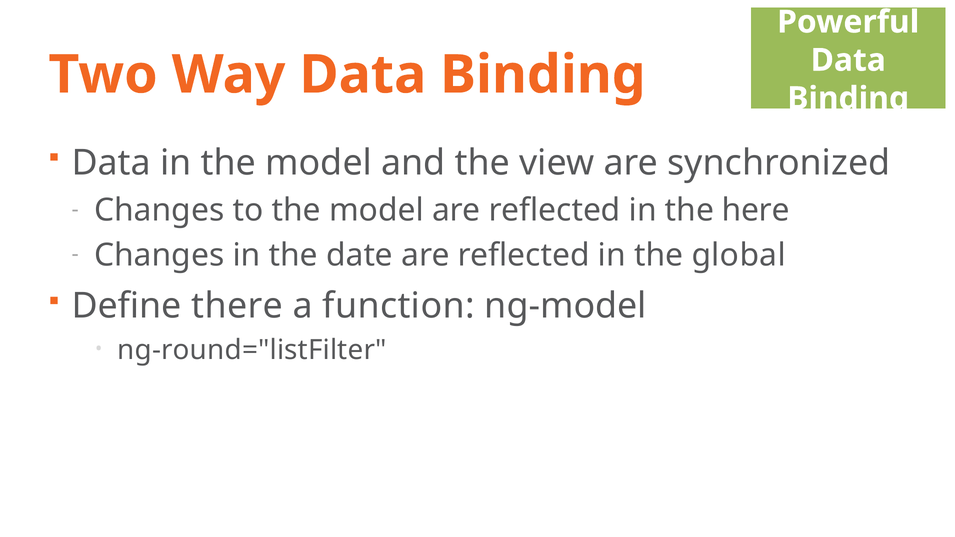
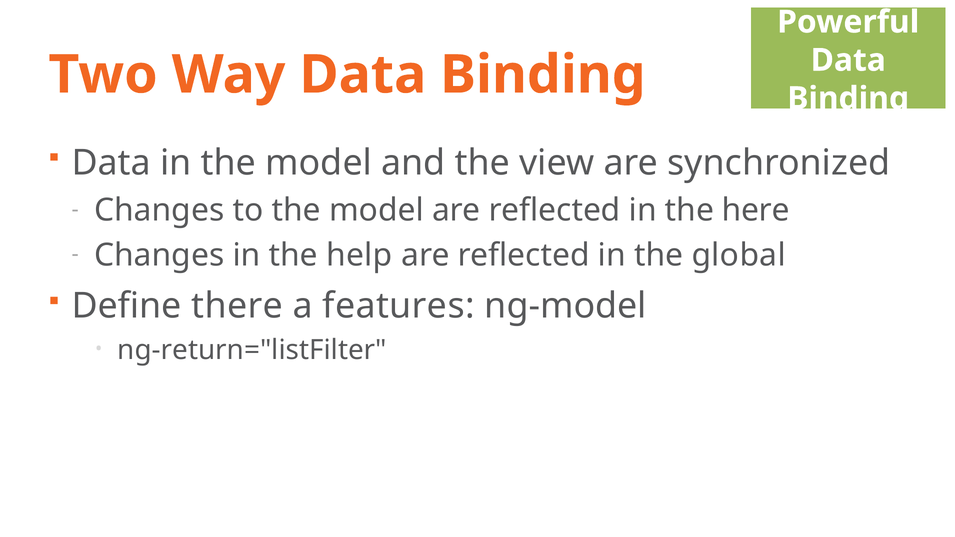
date: date -> help
function: function -> features
ng-round="listFilter: ng-round="listFilter -> ng-return="listFilter
